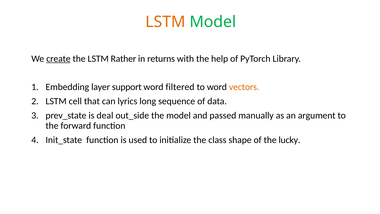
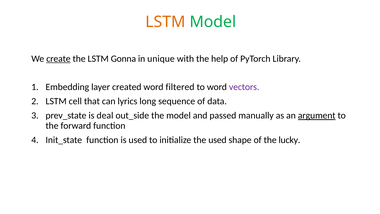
Rather: Rather -> Gonna
returns: returns -> unique
support: support -> created
vectors colour: orange -> purple
argument underline: none -> present
the class: class -> used
